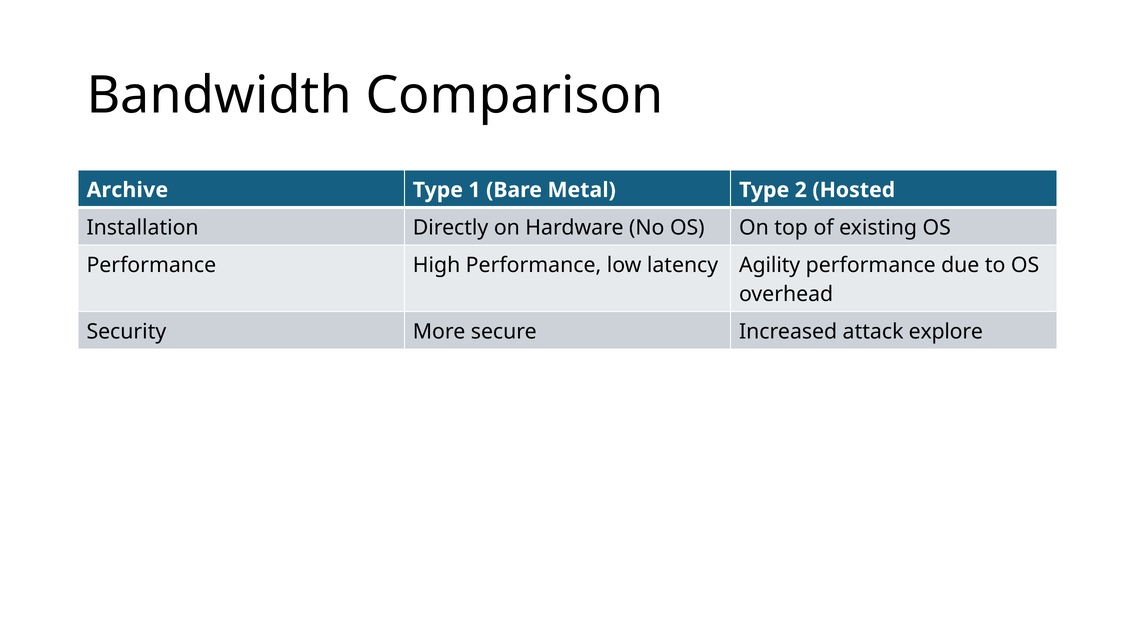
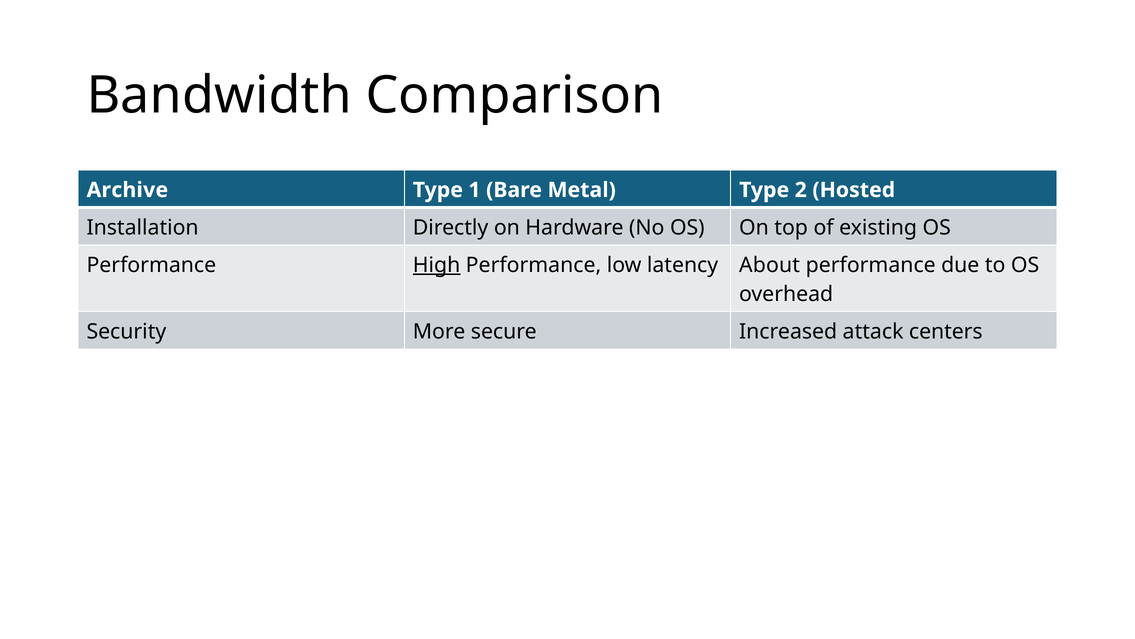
High underline: none -> present
Agility: Agility -> About
explore: explore -> centers
